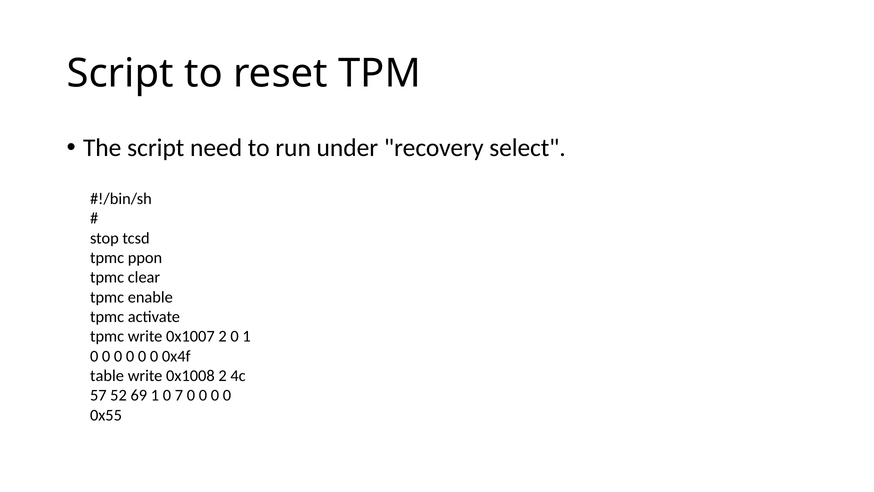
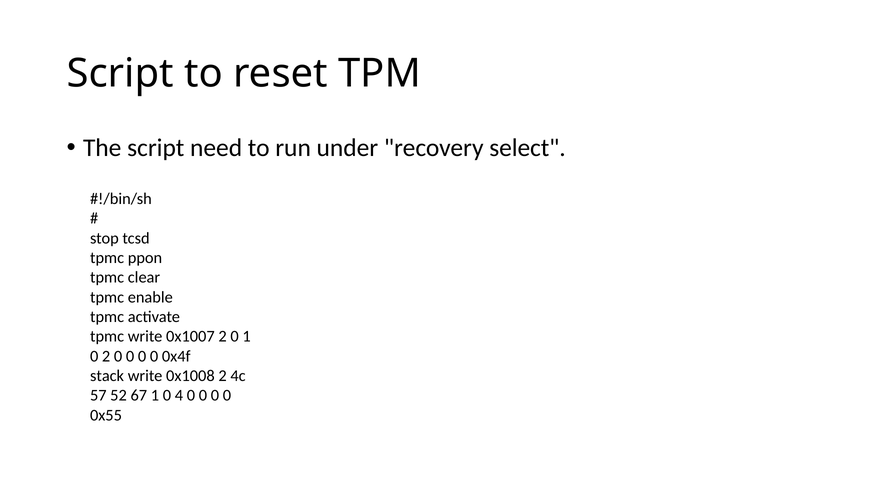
0 at (106, 356): 0 -> 2
table: table -> stack
69: 69 -> 67
7: 7 -> 4
